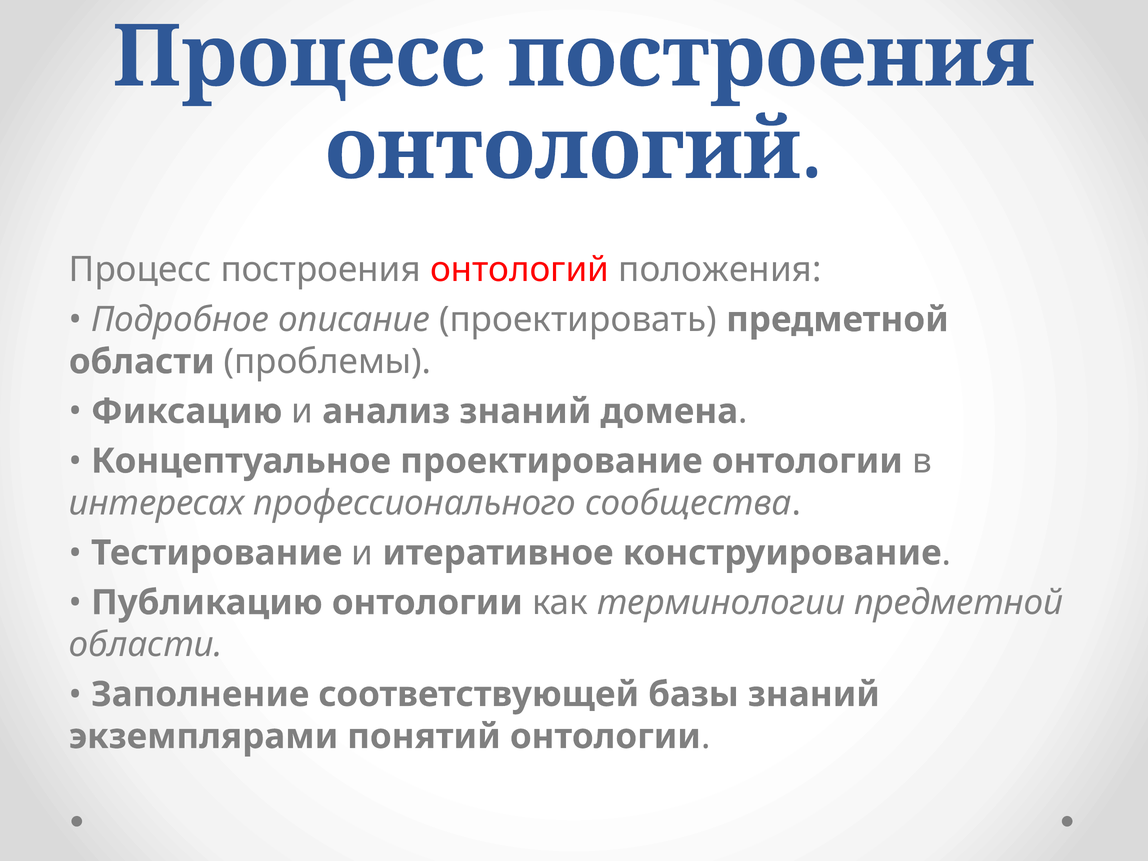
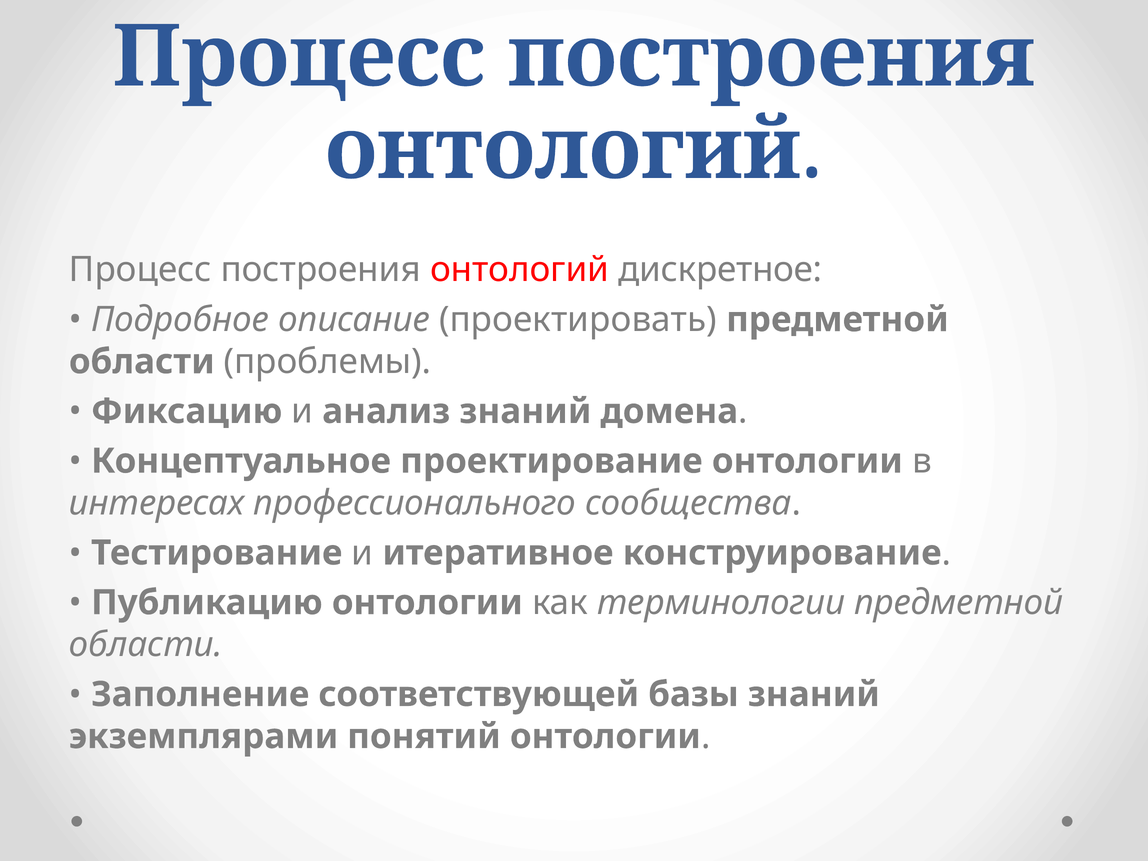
положения: положения -> дискретное
